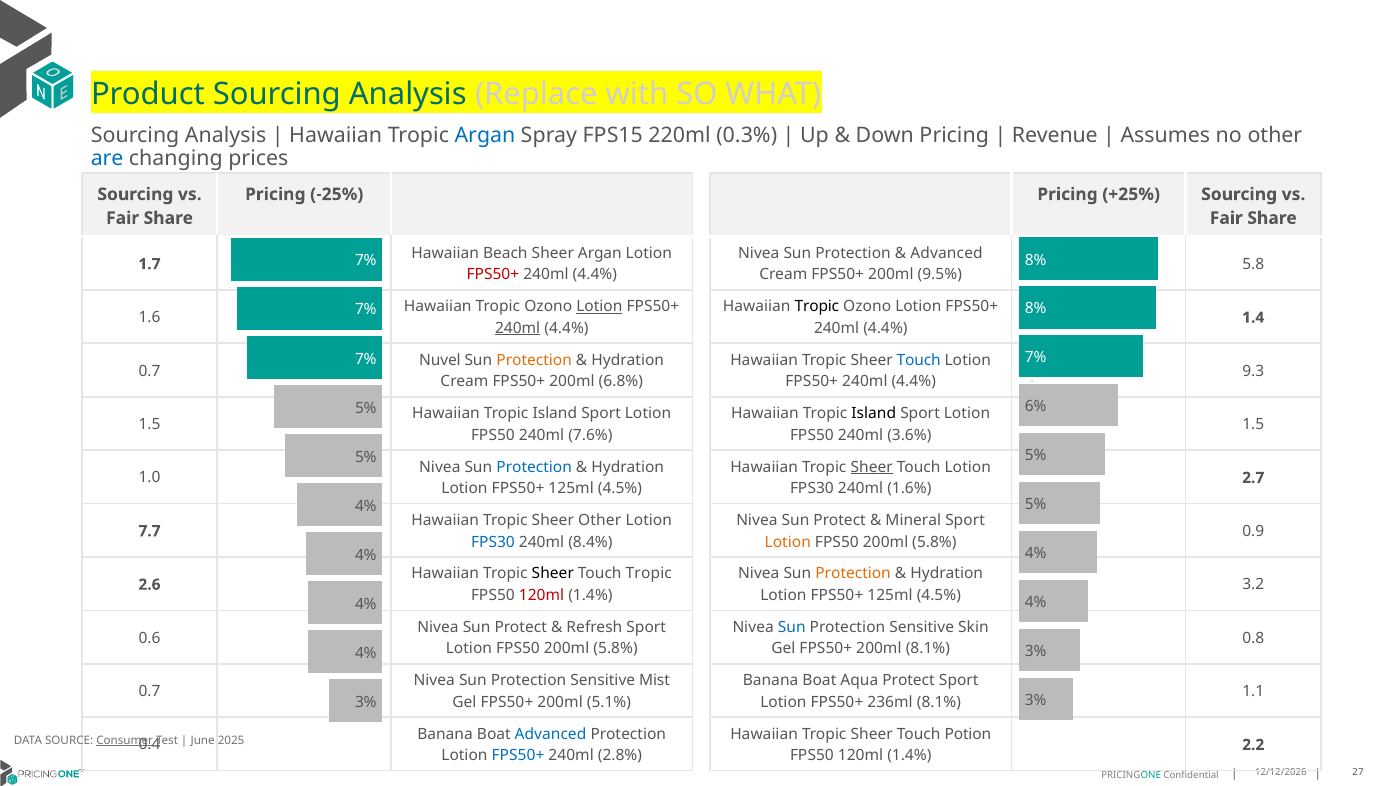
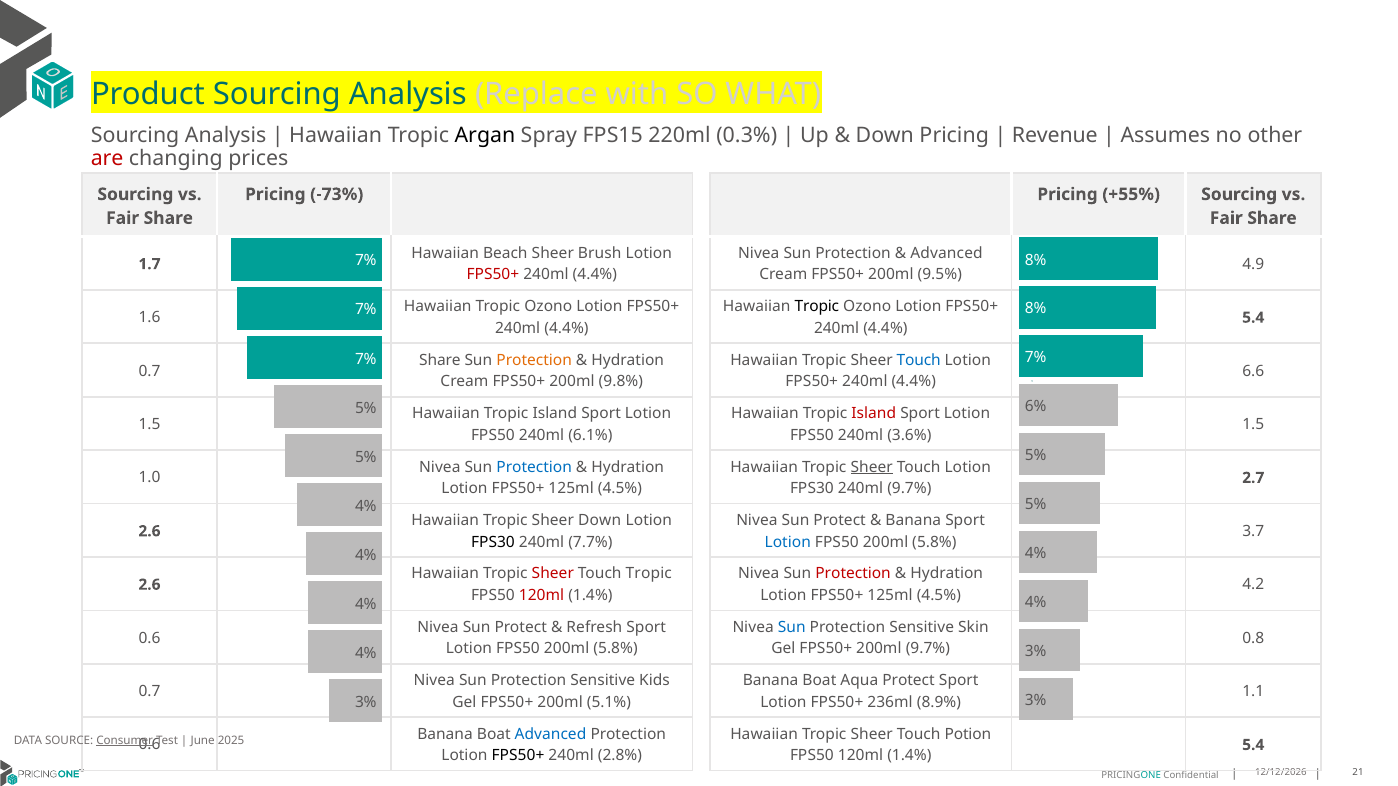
Argan at (485, 135) colour: blue -> black
are colour: blue -> red
-25%: -25% -> -73%
+25%: +25% -> +55%
Sheer Argan: Argan -> Brush
5.8: 5.8 -> 4.9
Lotion at (599, 307) underline: present -> none
1.4 at (1253, 318): 1.4 -> 5.4
240ml at (518, 328) underline: present -> none
Nuvel at (440, 360): Nuvel -> Share
9.3: 9.3 -> 6.6
6.8%: 6.8% -> 9.8%
Island at (874, 414) colour: black -> red
7.6%: 7.6% -> 6.1%
240ml 1.6%: 1.6% -> 9.7%
Sheer Other: Other -> Down
Mineral at (913, 521): Mineral -> Banana
0.9: 0.9 -> 3.7
7.7 at (149, 531): 7.7 -> 2.6
FPS30 at (493, 542) colour: blue -> black
8.4%: 8.4% -> 7.7%
Lotion at (788, 542) colour: orange -> blue
Sheer at (553, 574) colour: black -> red
Protection at (853, 574) colour: orange -> red
3.2: 3.2 -> 4.2
200ml 8.1%: 8.1% -> 9.7%
Mist: Mist -> Kids
236ml 8.1%: 8.1% -> 8.9%
0.4 at (149, 745): 0.4 -> 0.6
2.2 at (1253, 745): 2.2 -> 5.4
FPS50+ at (518, 756) colour: blue -> black
27: 27 -> 21
